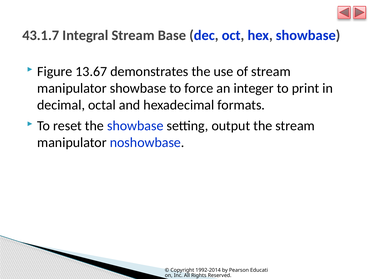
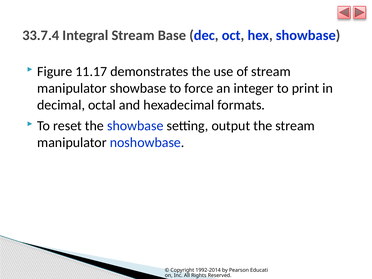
43.1.7: 43.1.7 -> 33.7.4
13.67: 13.67 -> 11.17
